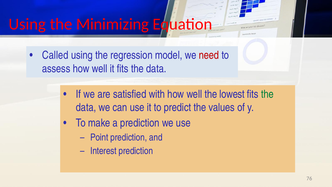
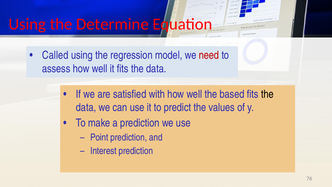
Minimizing: Minimizing -> Determine
lowest: lowest -> based
the at (267, 94) colour: green -> black
